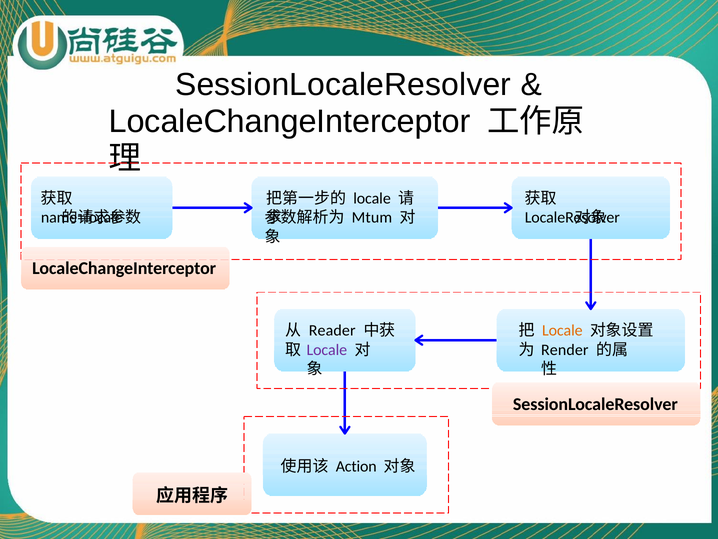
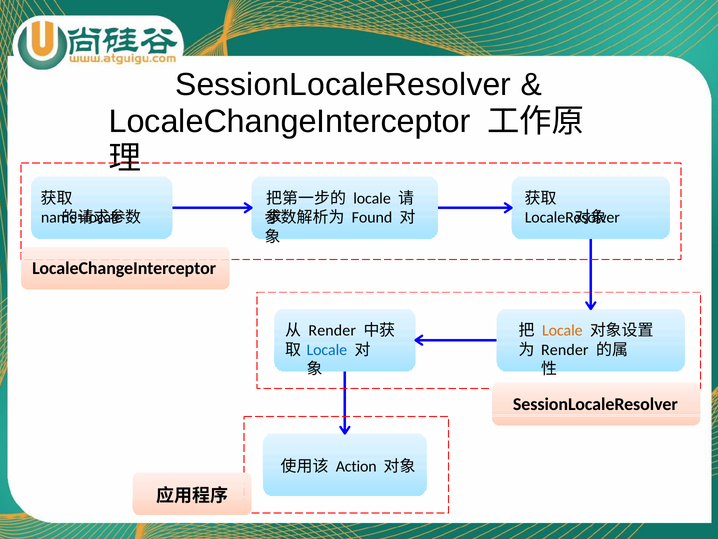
Mtum: Mtum -> Found
Reader at (332, 330): Reader -> Render
Locale at (327, 350) colour: purple -> blue
